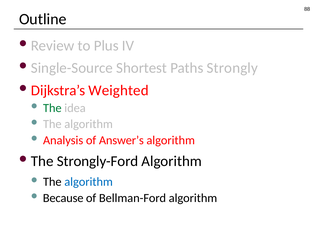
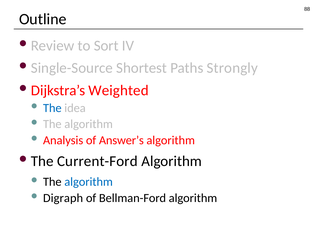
Plus: Plus -> Sort
The at (52, 108) colour: green -> blue
Strongly-Ford: Strongly-Ford -> Current-Ford
Because: Because -> Digraph
